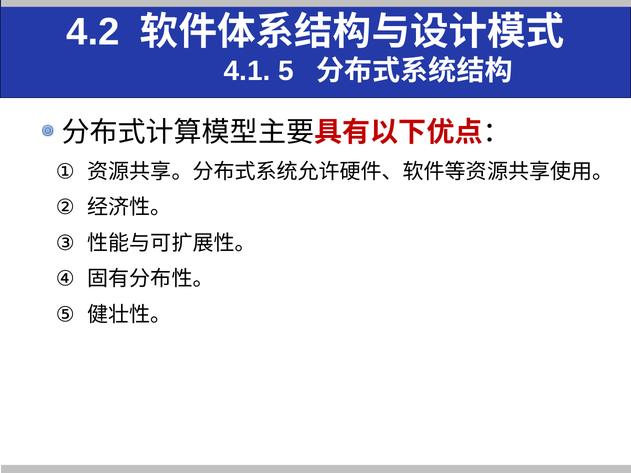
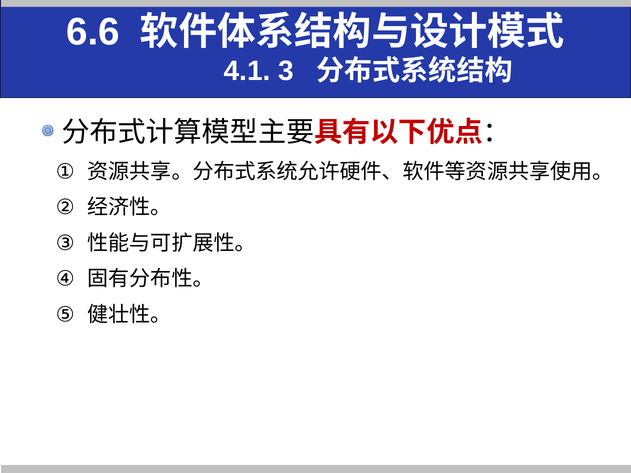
4.2: 4.2 -> 6.6
5: 5 -> 3
